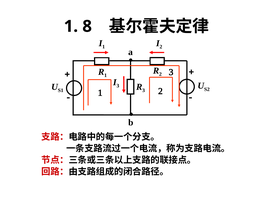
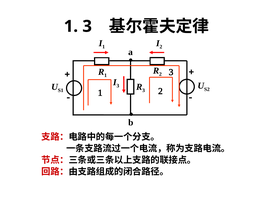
1 8: 8 -> 3
